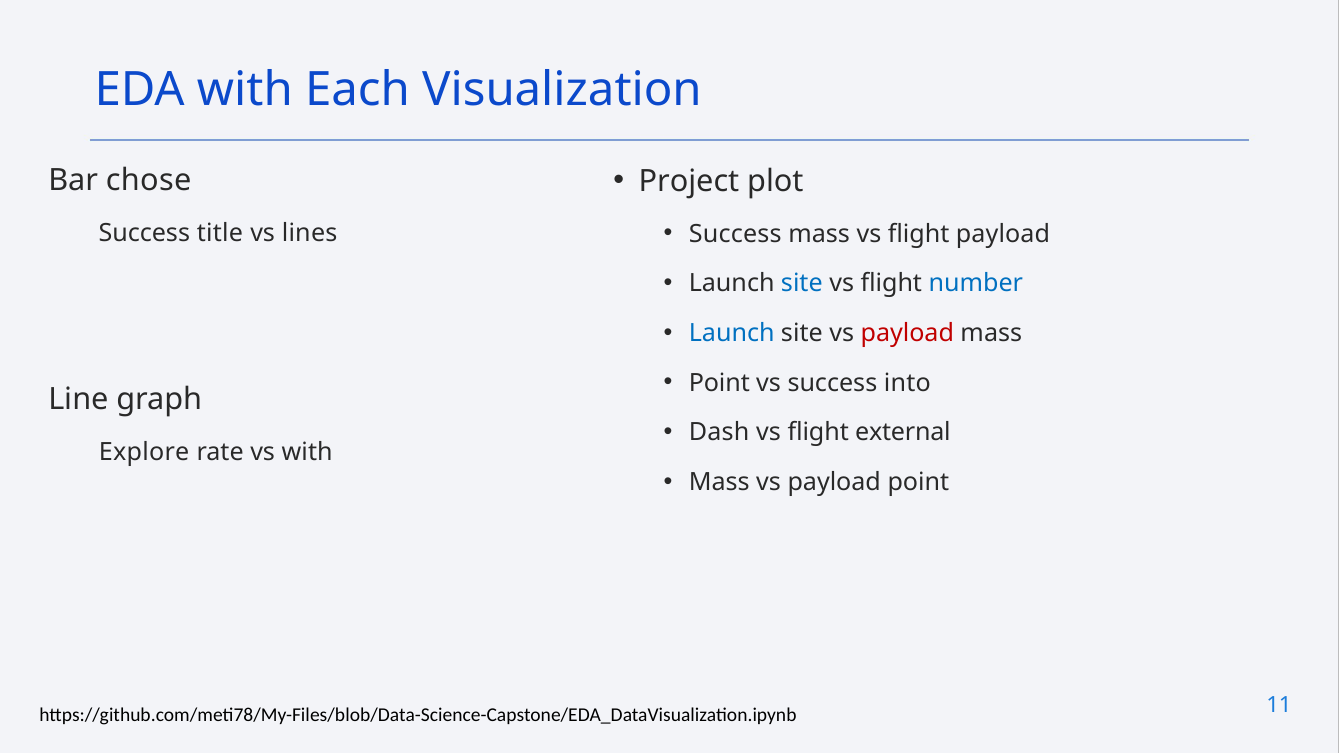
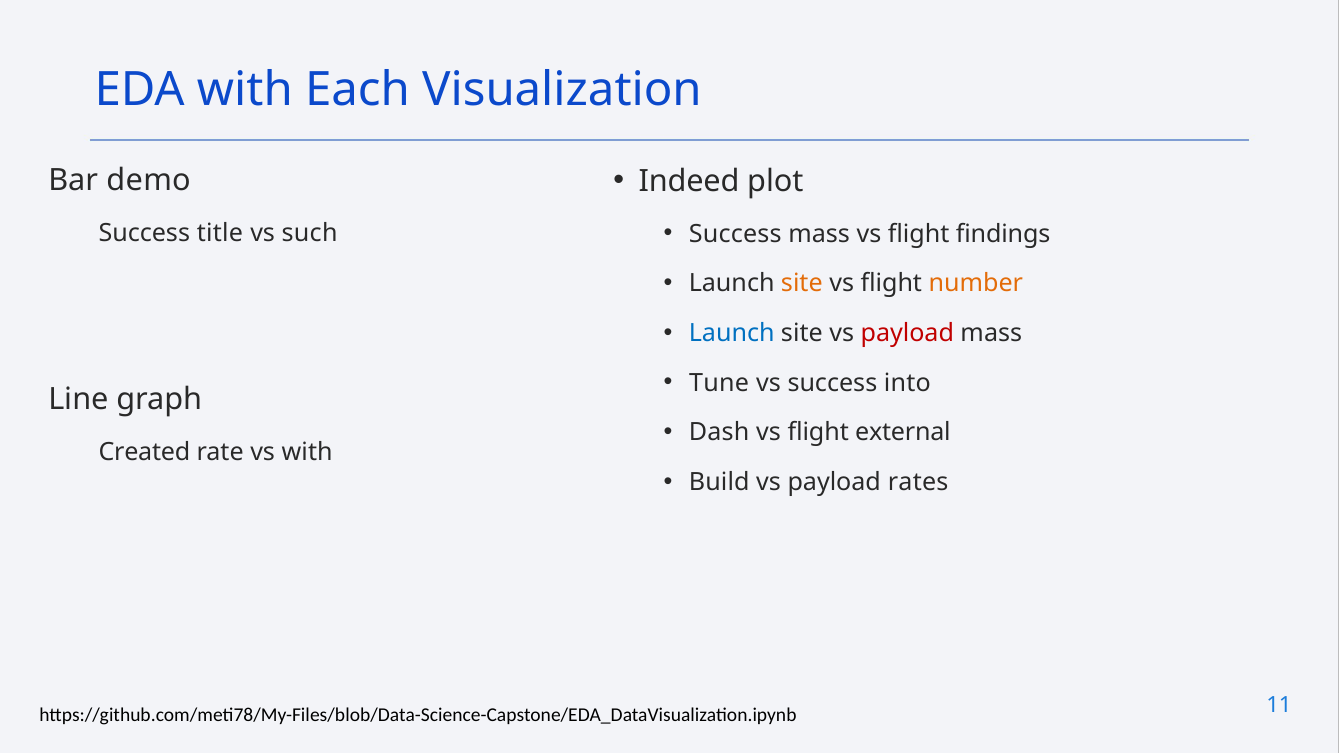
Project: Project -> Indeed
chose: chose -> demo
flight payload: payload -> findings
lines: lines -> such
site at (802, 284) colour: blue -> orange
number colour: blue -> orange
Point at (719, 383): Point -> Tune
Explore: Explore -> Created
Mass at (719, 482): Mass -> Build
payload point: point -> rates
